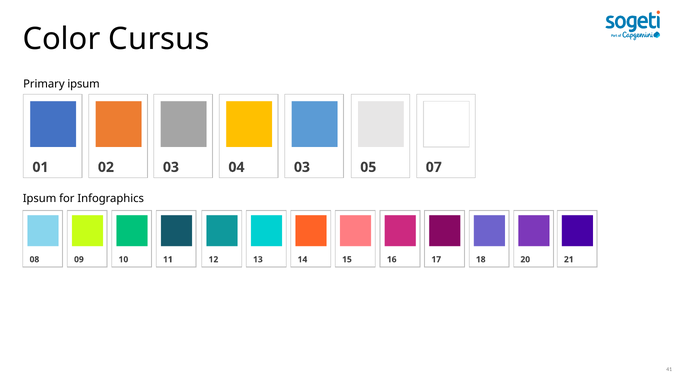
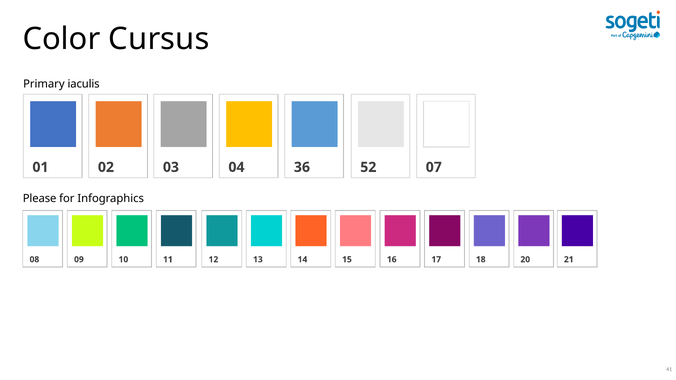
Primary ipsum: ipsum -> iaculis
04 03: 03 -> 36
05: 05 -> 52
Ipsum at (40, 199): Ipsum -> Please
